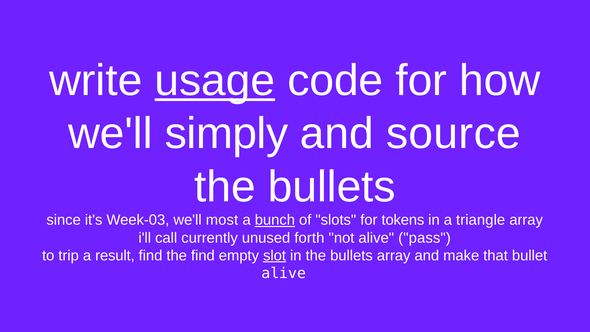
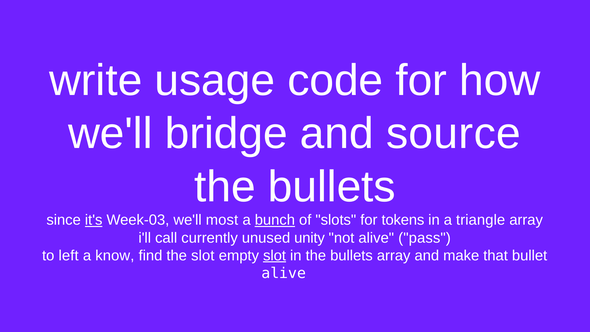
usage underline: present -> none
simply: simply -> bridge
it's underline: none -> present
forth: forth -> unity
trip: trip -> left
result: result -> know
the find: find -> slot
